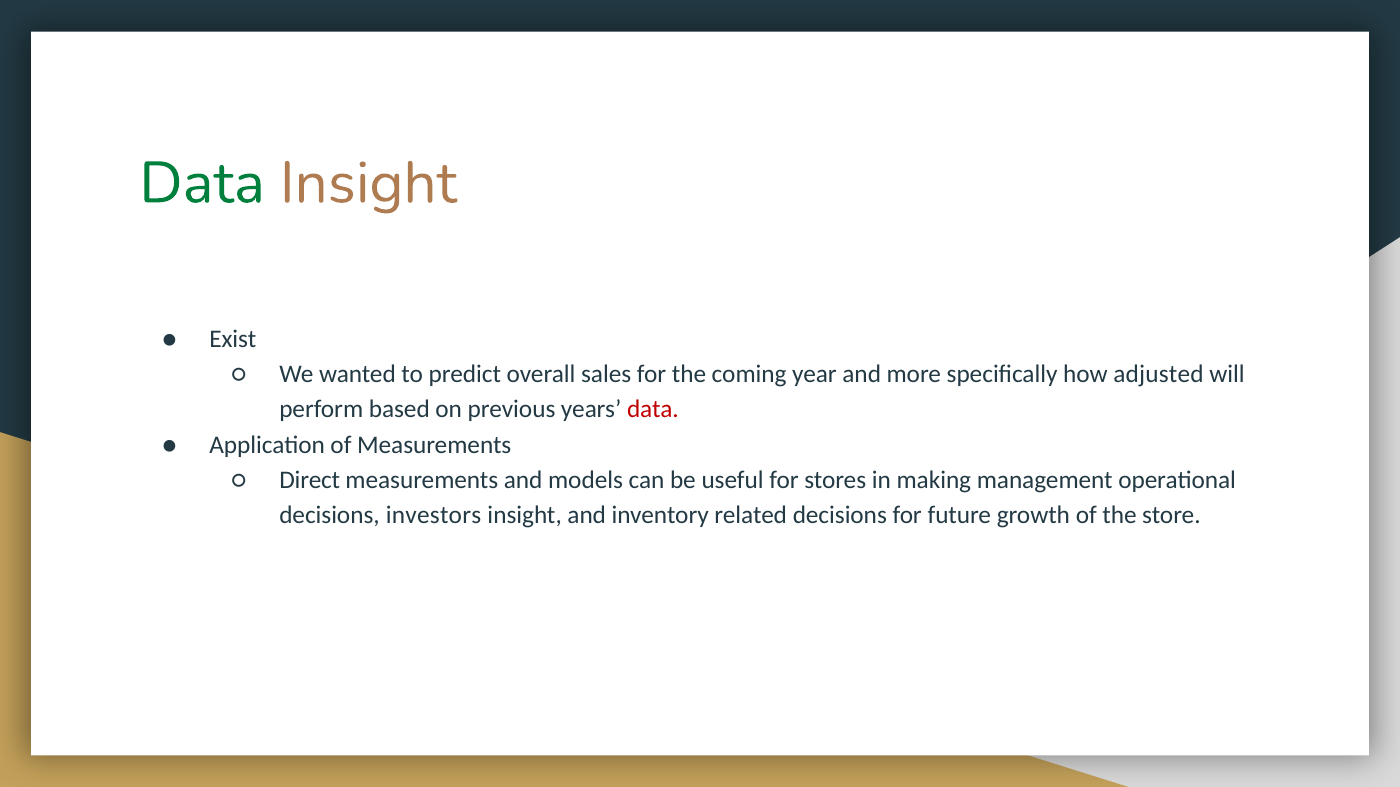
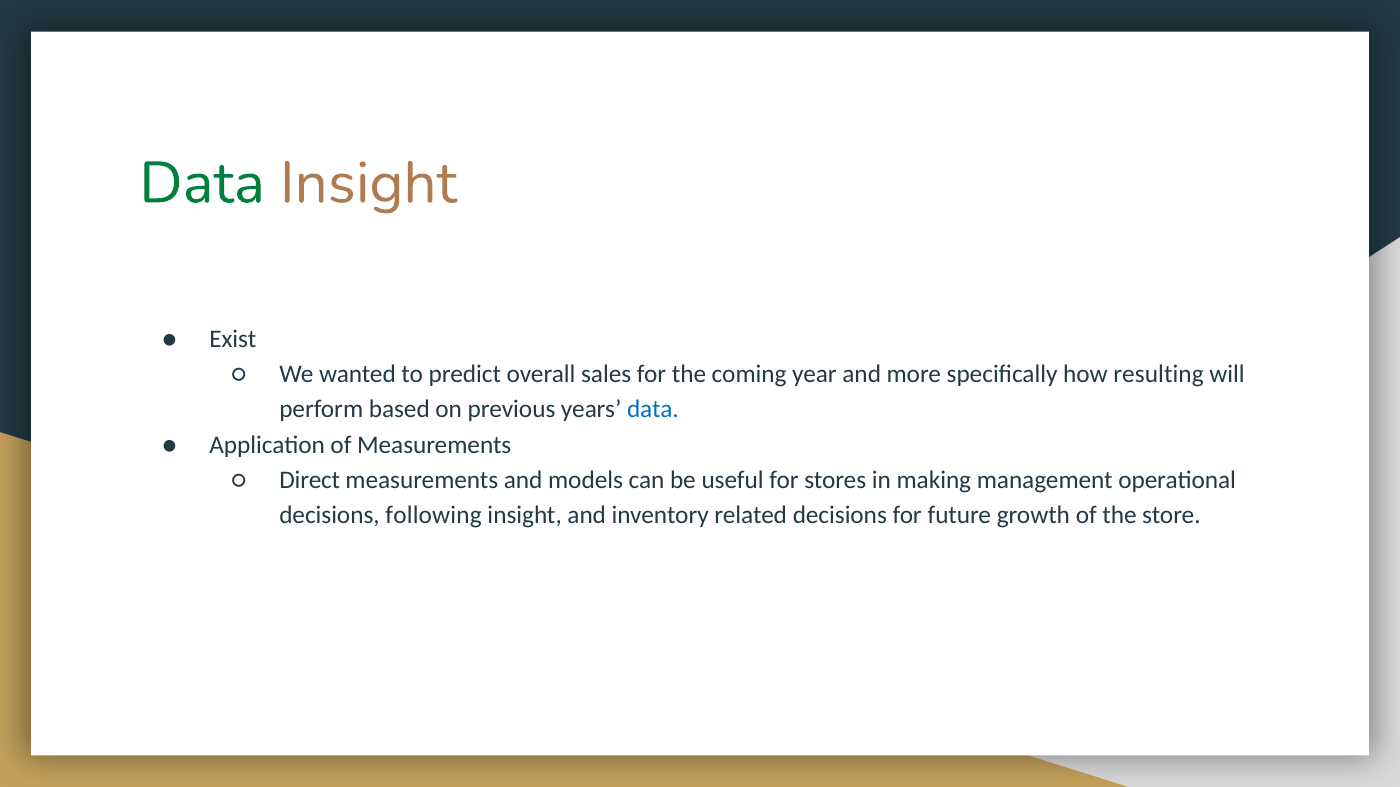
adjusted: adjusted -> resulting
data at (653, 410) colour: red -> blue
investors: investors -> following
